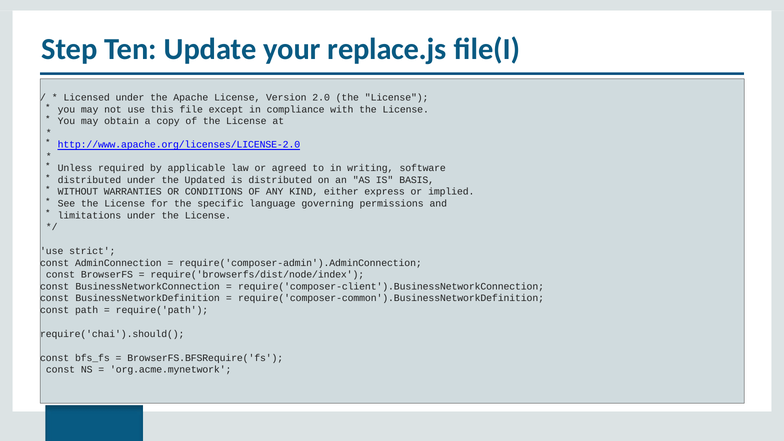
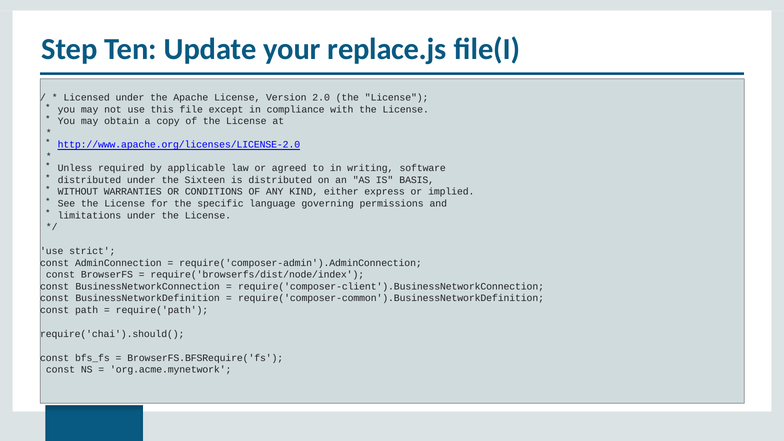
Updated: Updated -> Sixteen
